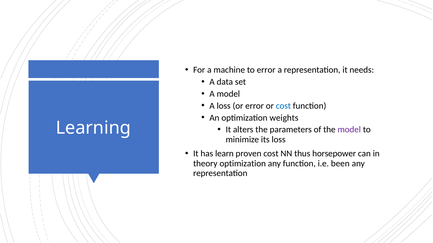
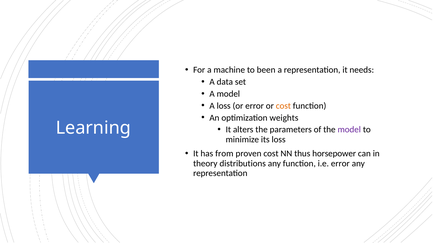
to error: error -> been
cost at (283, 106) colour: blue -> orange
learn: learn -> from
theory optimization: optimization -> distributions
i.e been: been -> error
